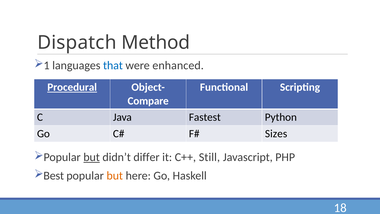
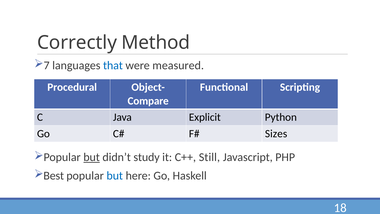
Dispatch: Dispatch -> Correctly
1: 1 -> 7
enhanced: enhanced -> measured
Procedural underline: present -> none
Fastest: Fastest -> Explicit
differ: differ -> study
but at (115, 175) colour: orange -> blue
